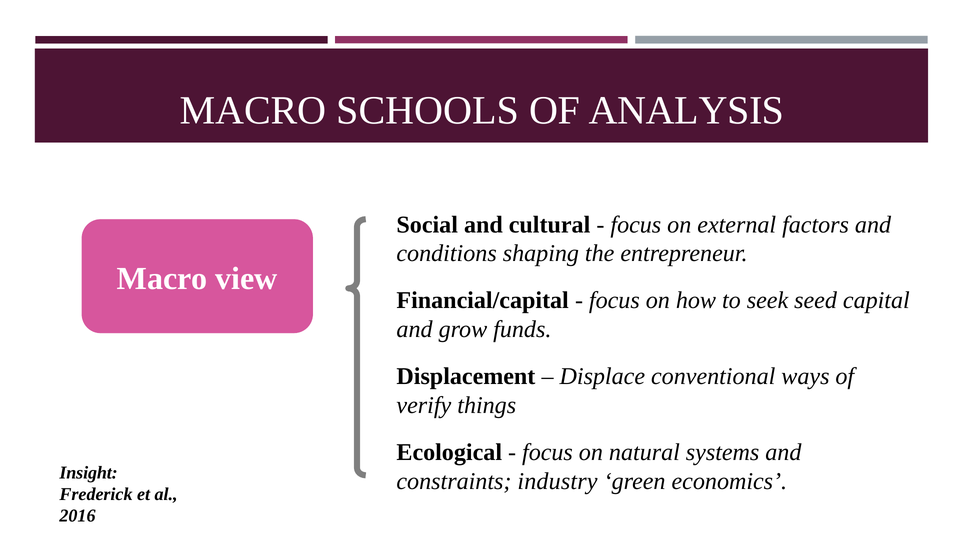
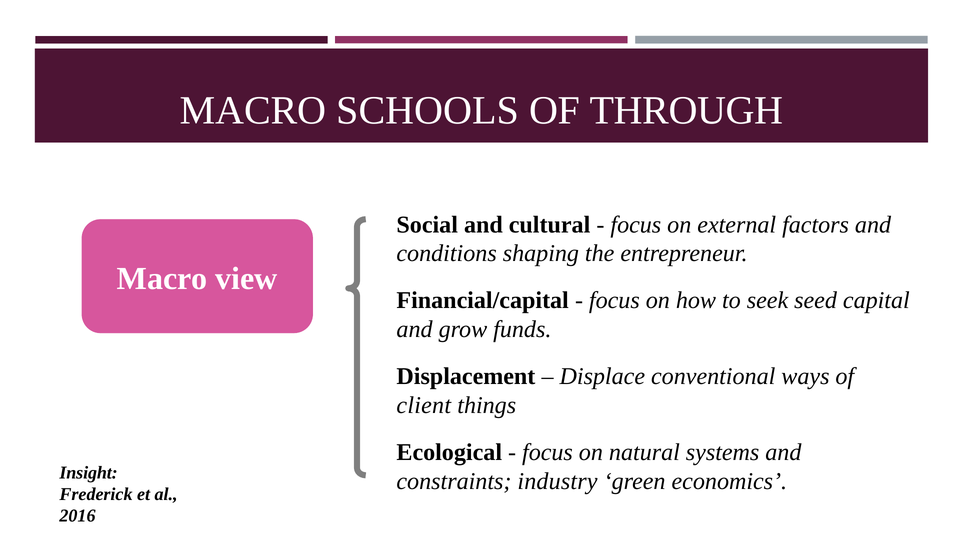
ANALYSIS: ANALYSIS -> THROUGH
verify: verify -> client
